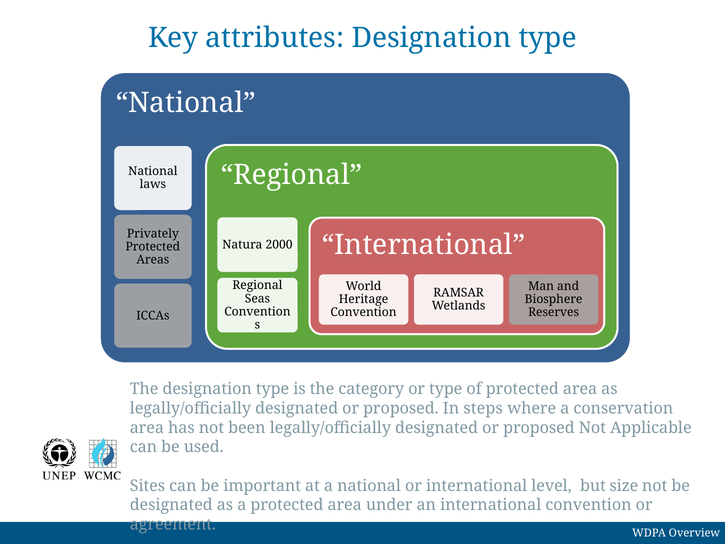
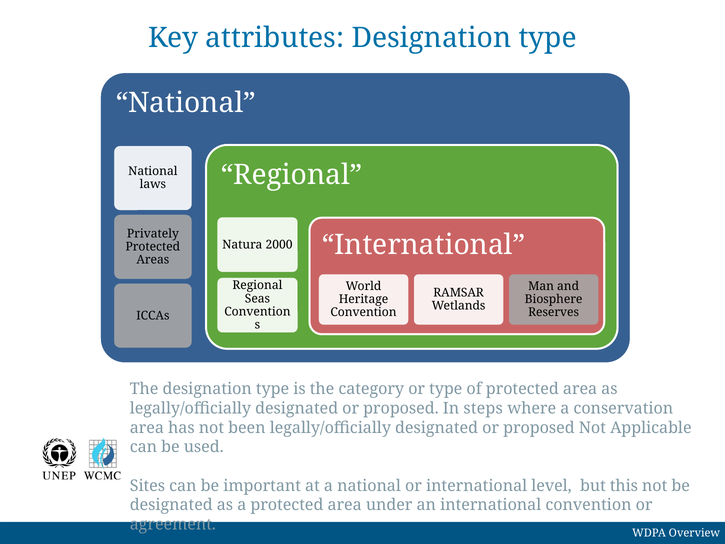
size: size -> this
